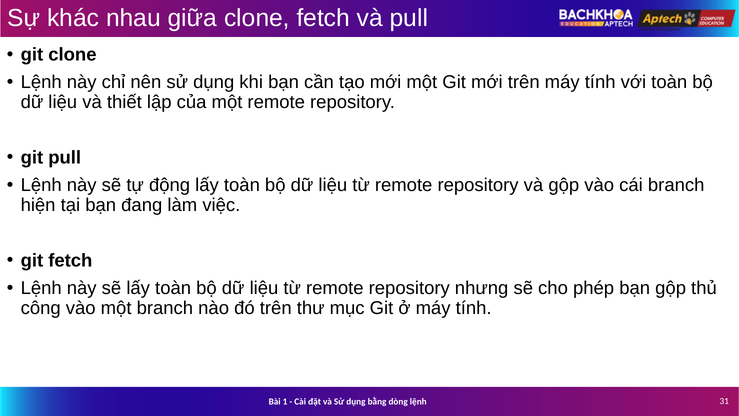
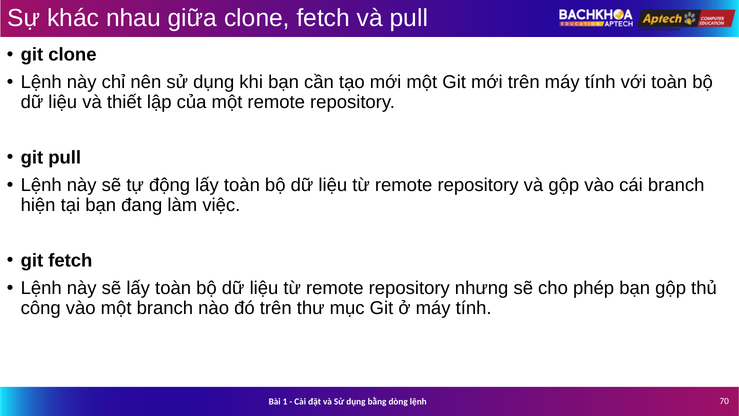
31: 31 -> 70
